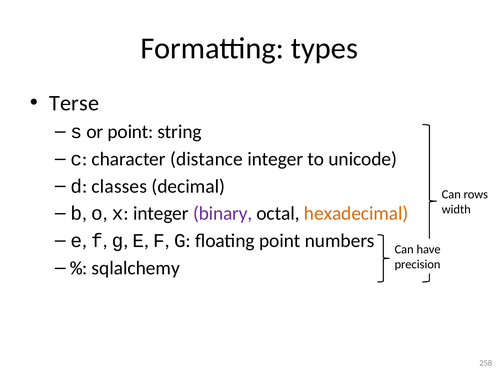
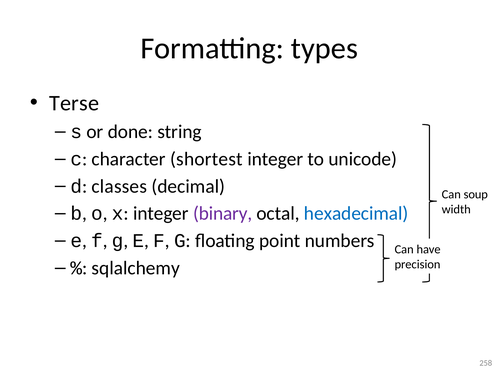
or point: point -> done
distance: distance -> shortest
rows: rows -> soup
hexadecimal colour: orange -> blue
